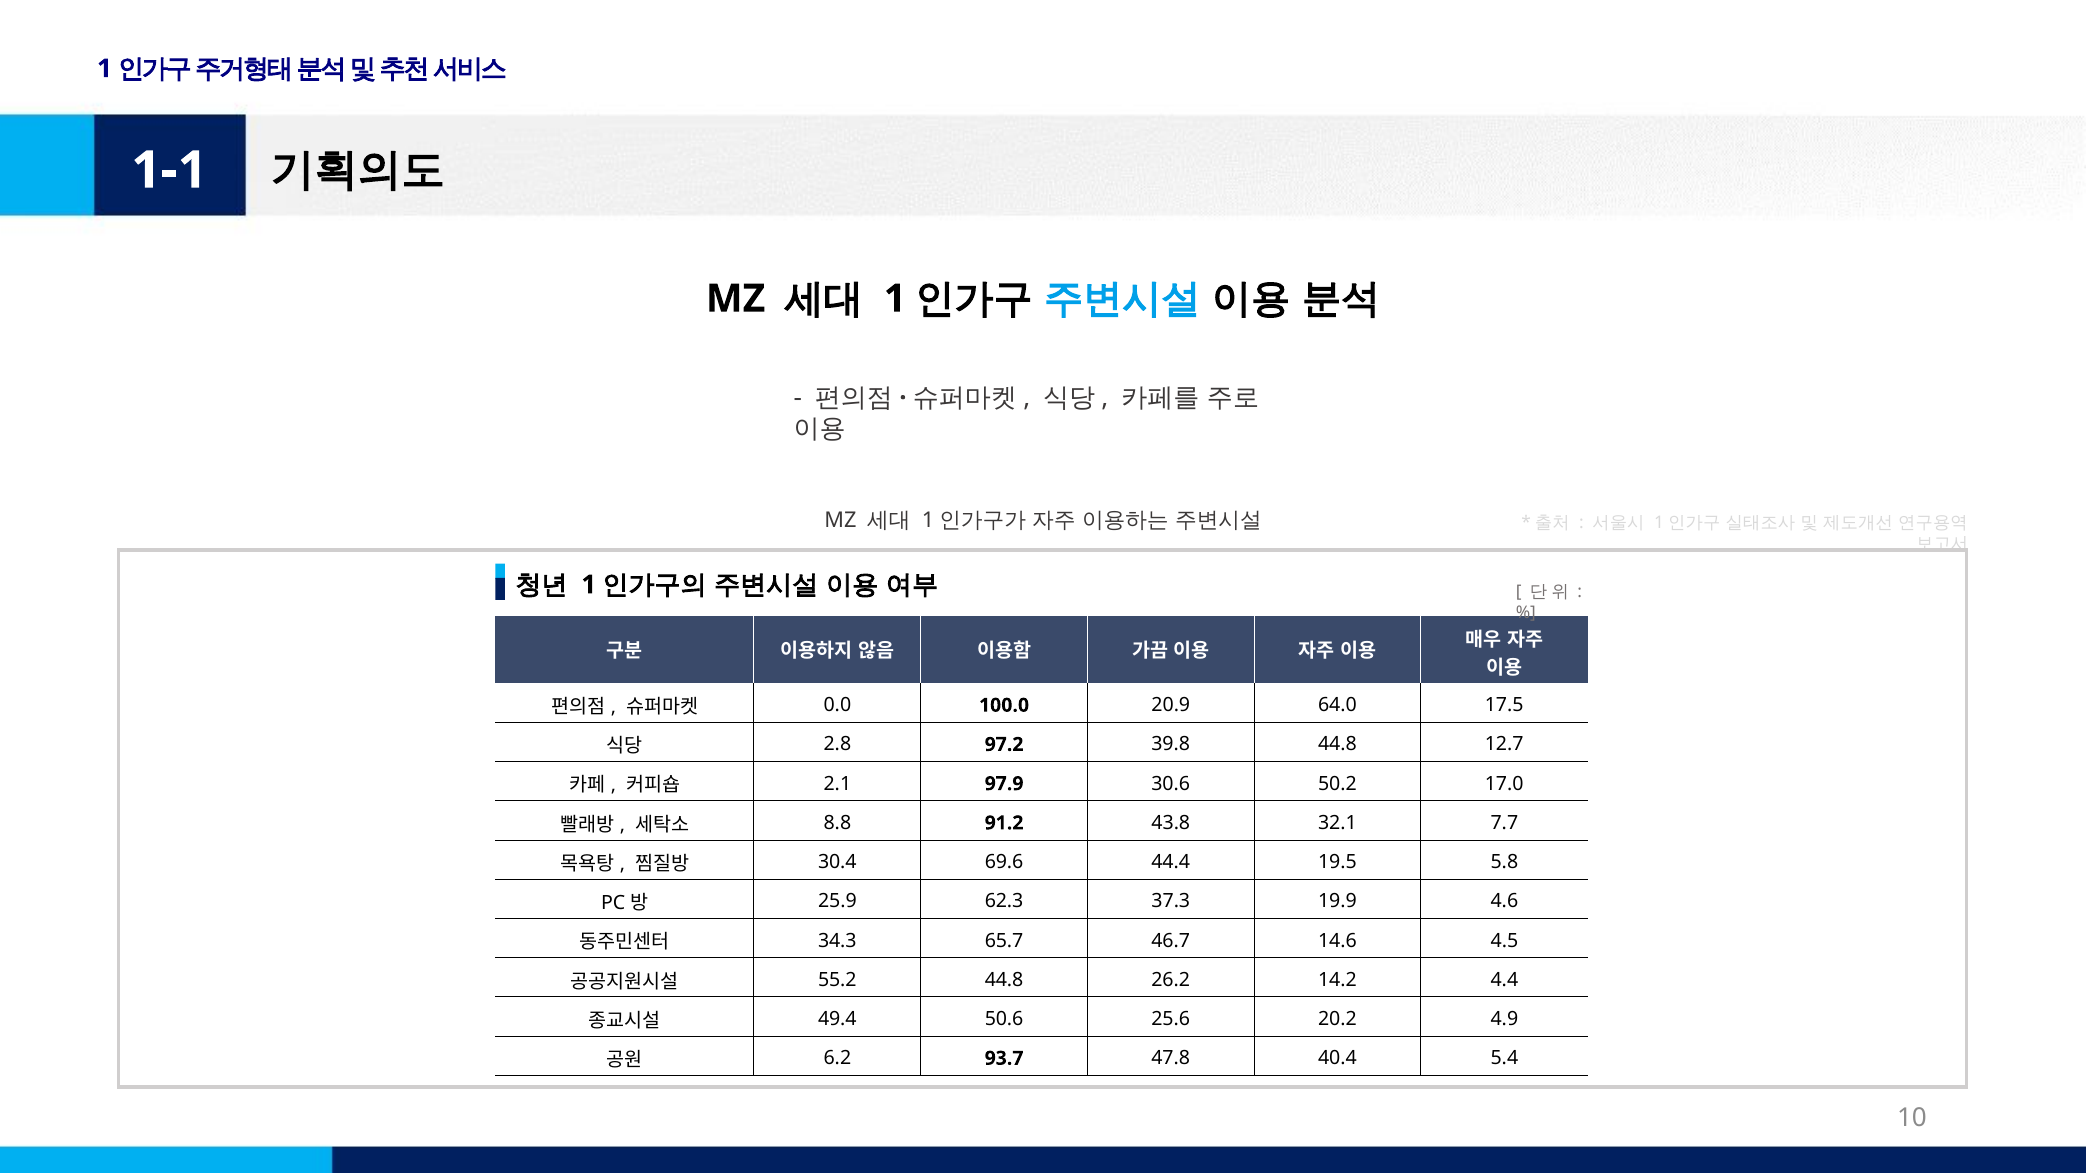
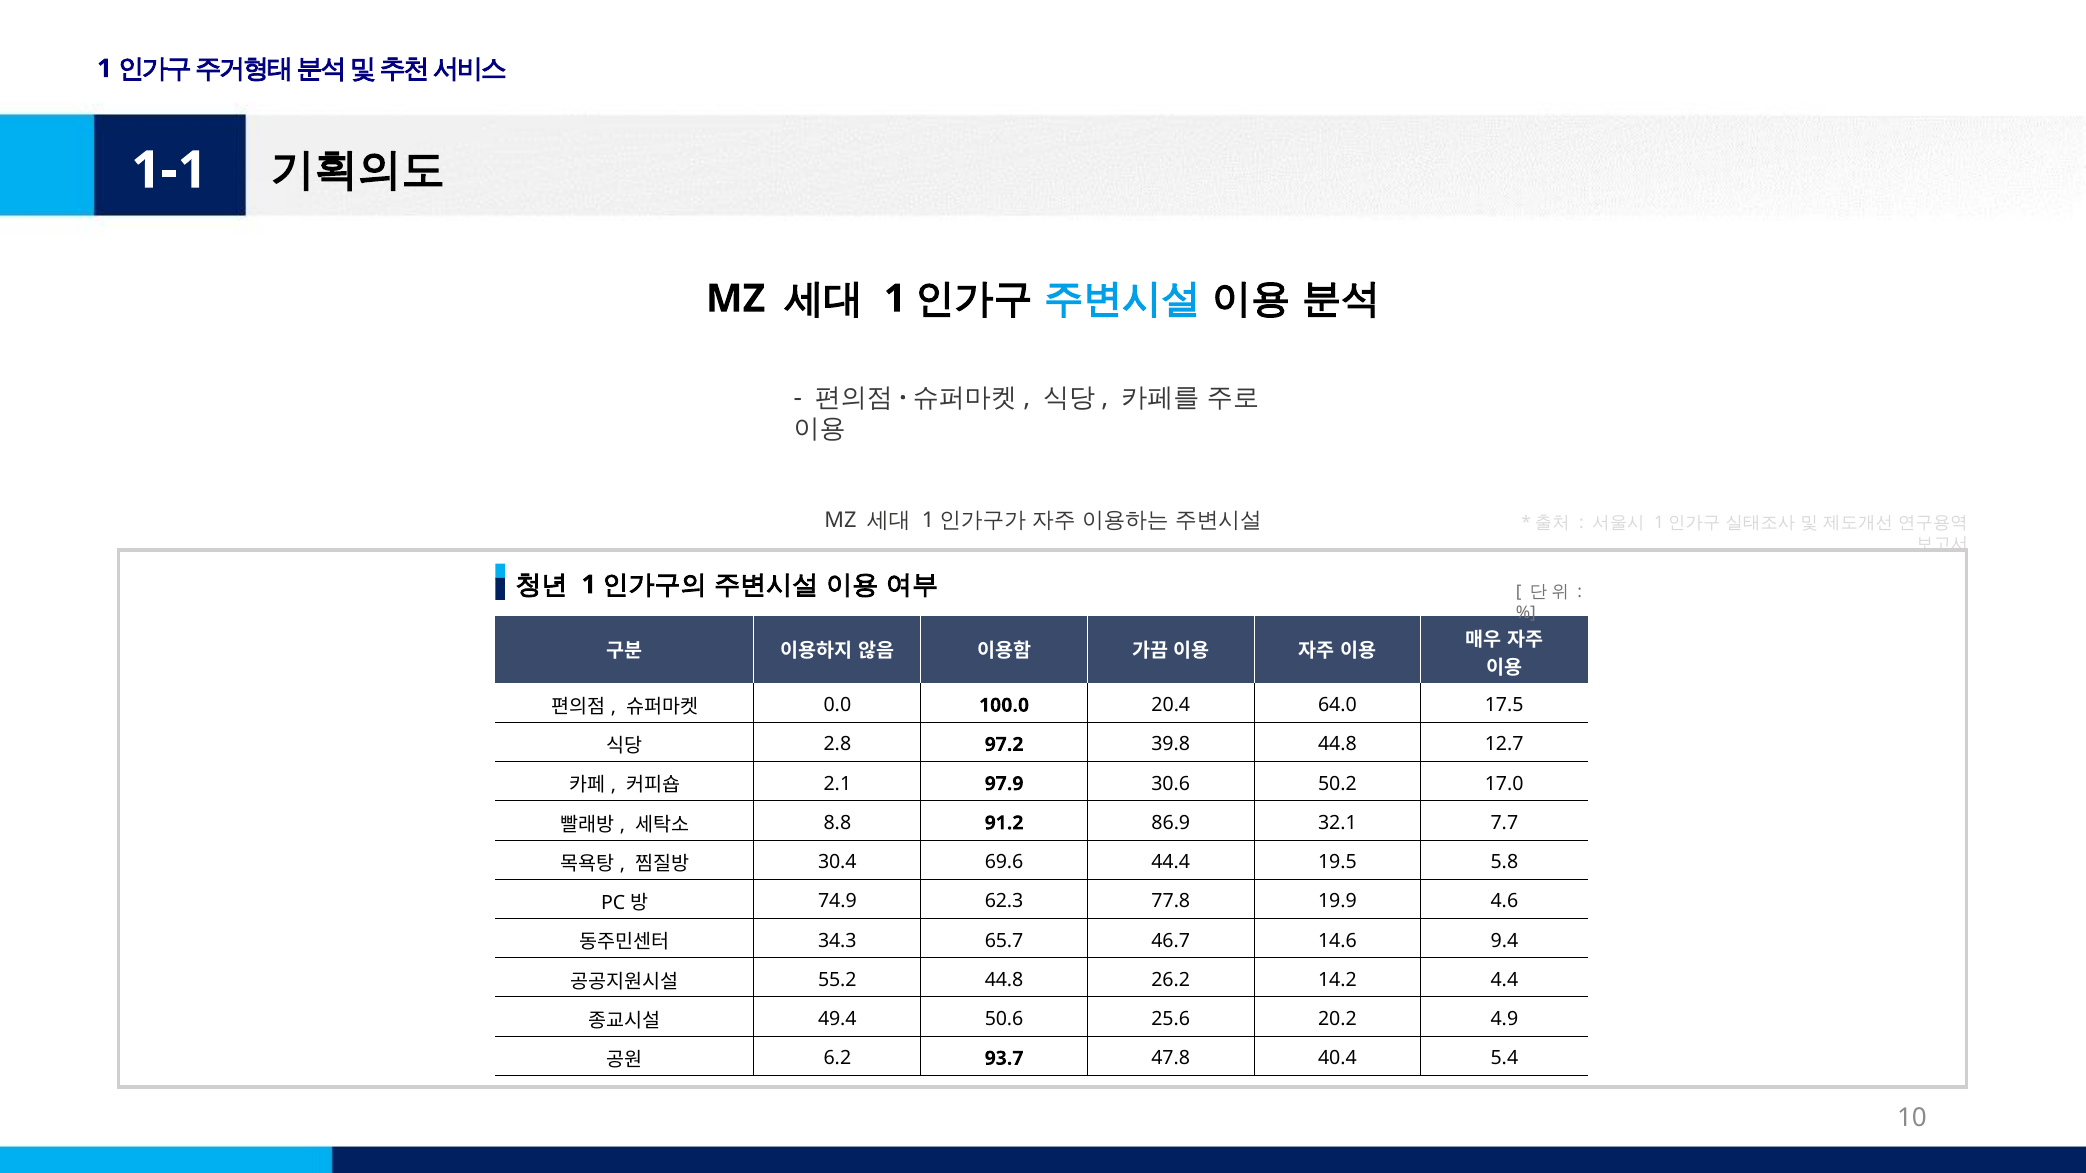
20.9: 20.9 -> 20.4
43.8: 43.8 -> 86.9
25.9: 25.9 -> 74.9
37.3: 37.3 -> 77.8
4.5: 4.5 -> 9.4
